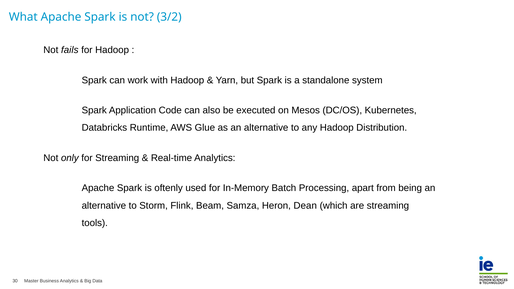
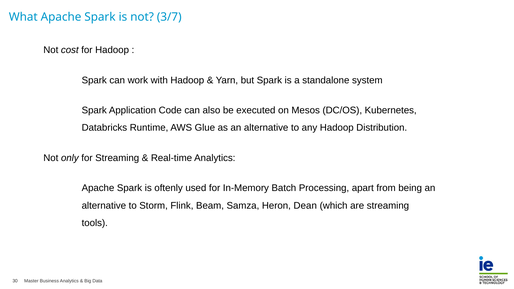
3/2: 3/2 -> 3/7
fails: fails -> cost
